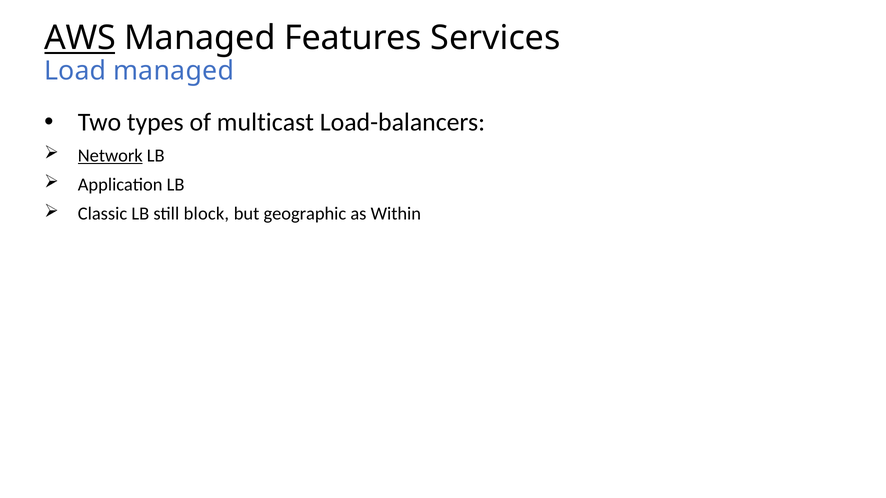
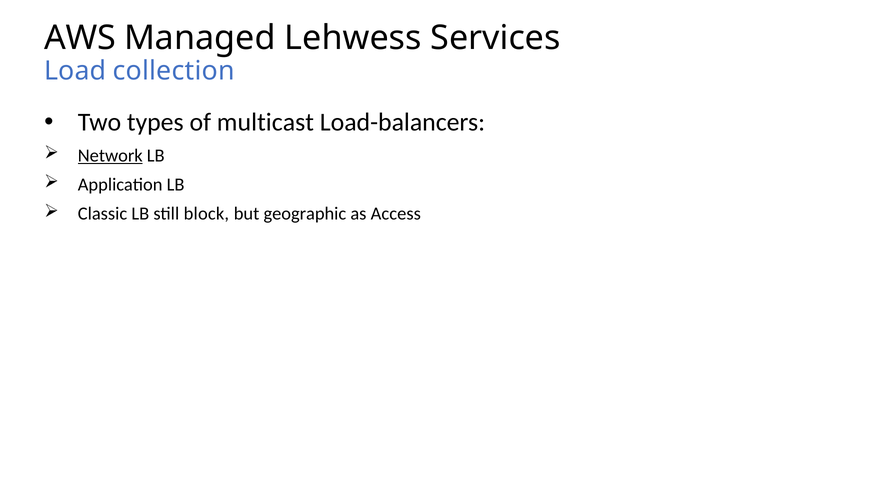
AWS underline: present -> none
Features: Features -> Lehwess
Load managed: managed -> collection
Within: Within -> Access
